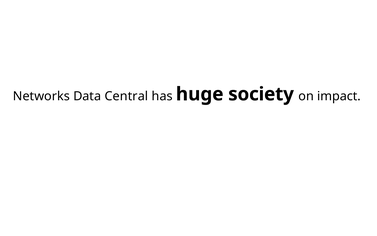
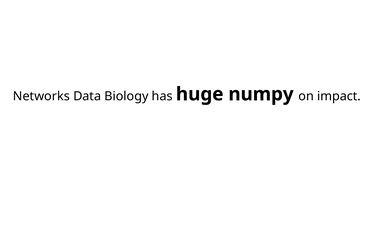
Central: Central -> Biology
society: society -> numpy
